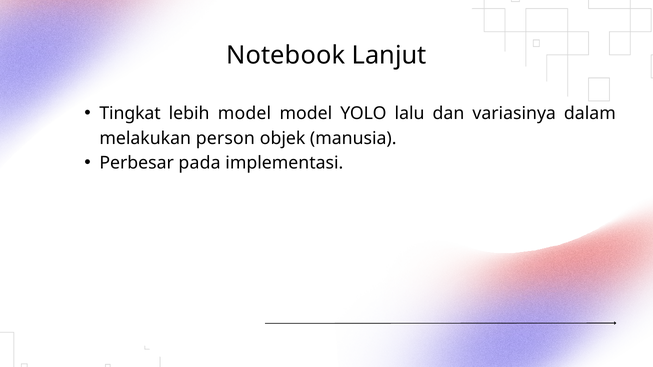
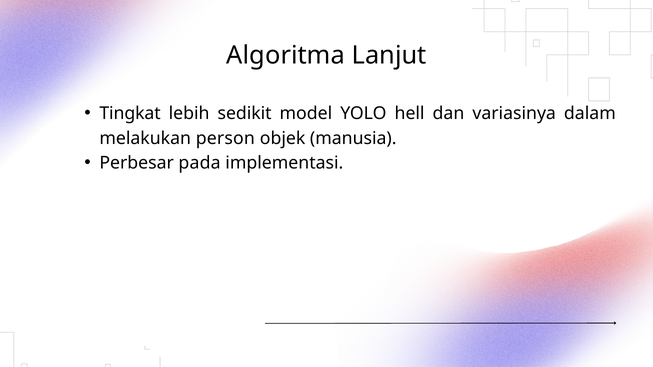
Notebook: Notebook -> Algoritma
lebih model: model -> sedikit
lalu: lalu -> hell
